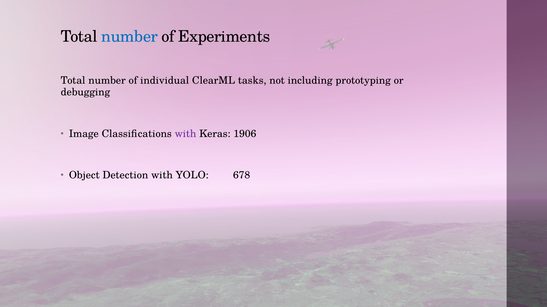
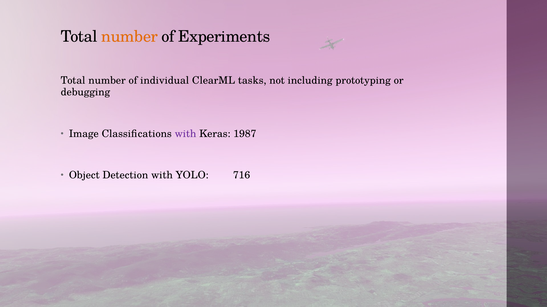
number at (130, 37) colour: blue -> orange
1906: 1906 -> 1987
678: 678 -> 716
